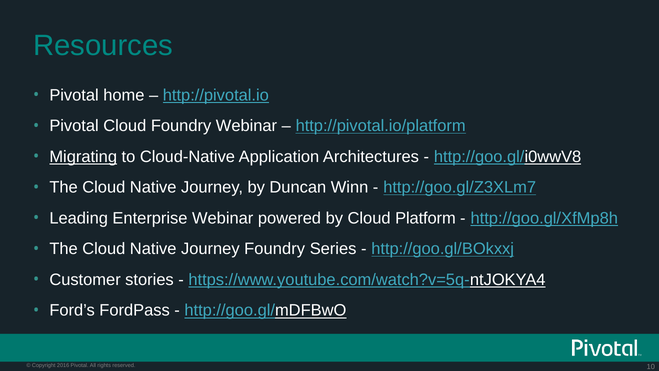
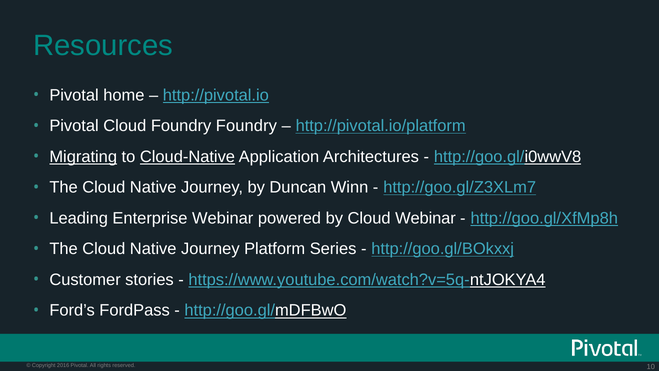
Foundry Webinar: Webinar -> Foundry
Cloud-Native underline: none -> present
Cloud Platform: Platform -> Webinar
Journey Foundry: Foundry -> Platform
